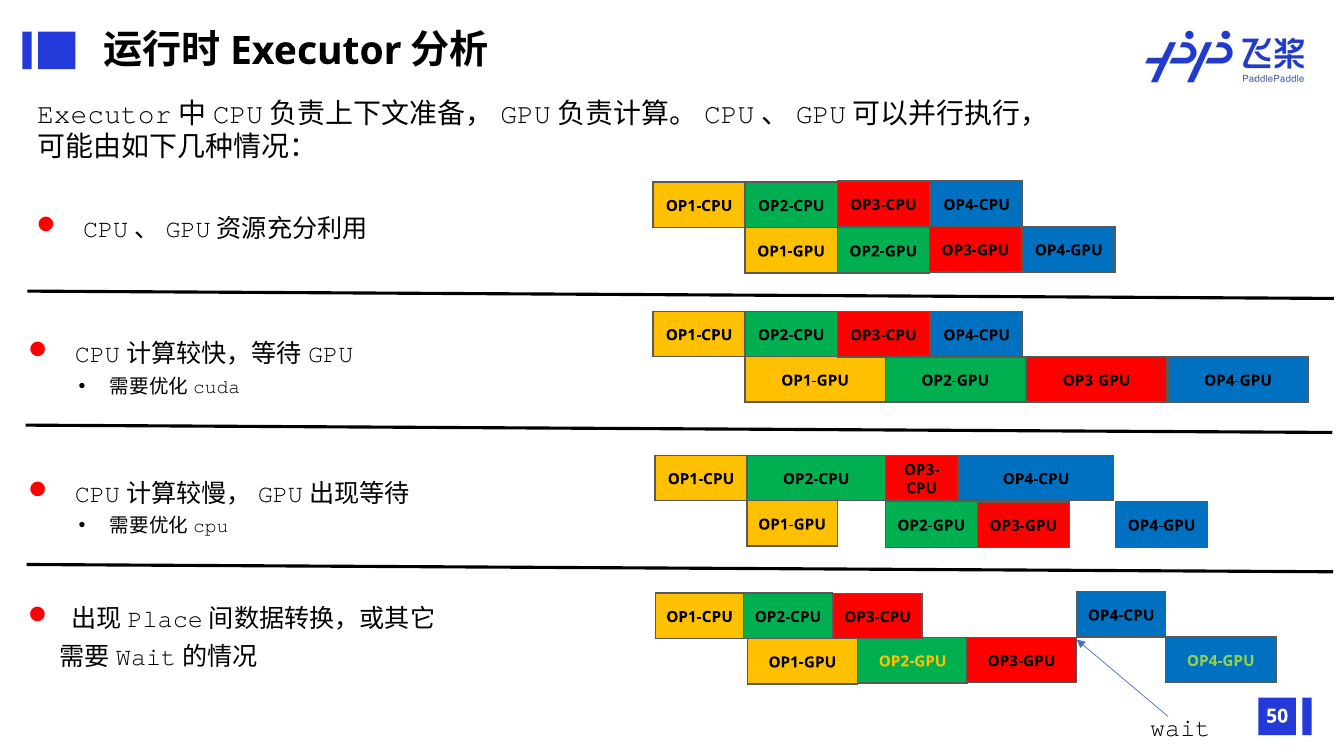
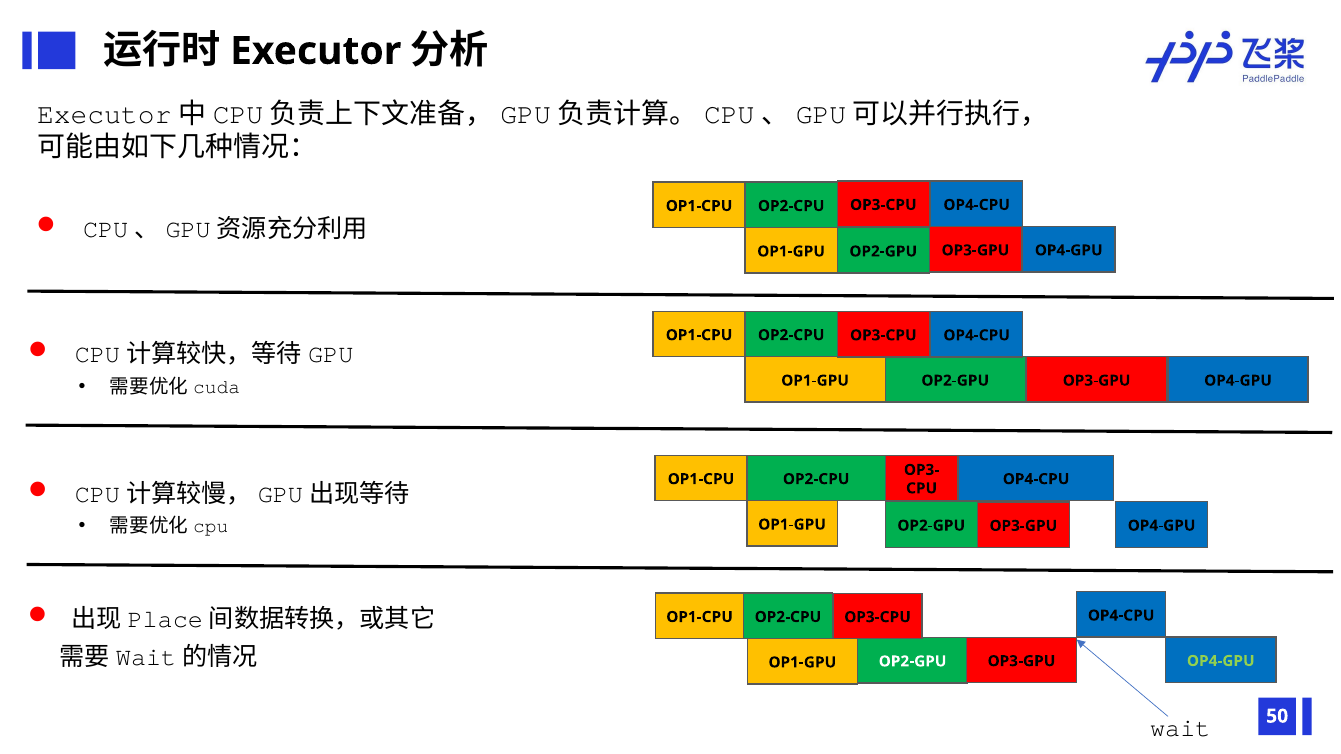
OP2-GPU at (913, 662) colour: yellow -> white
